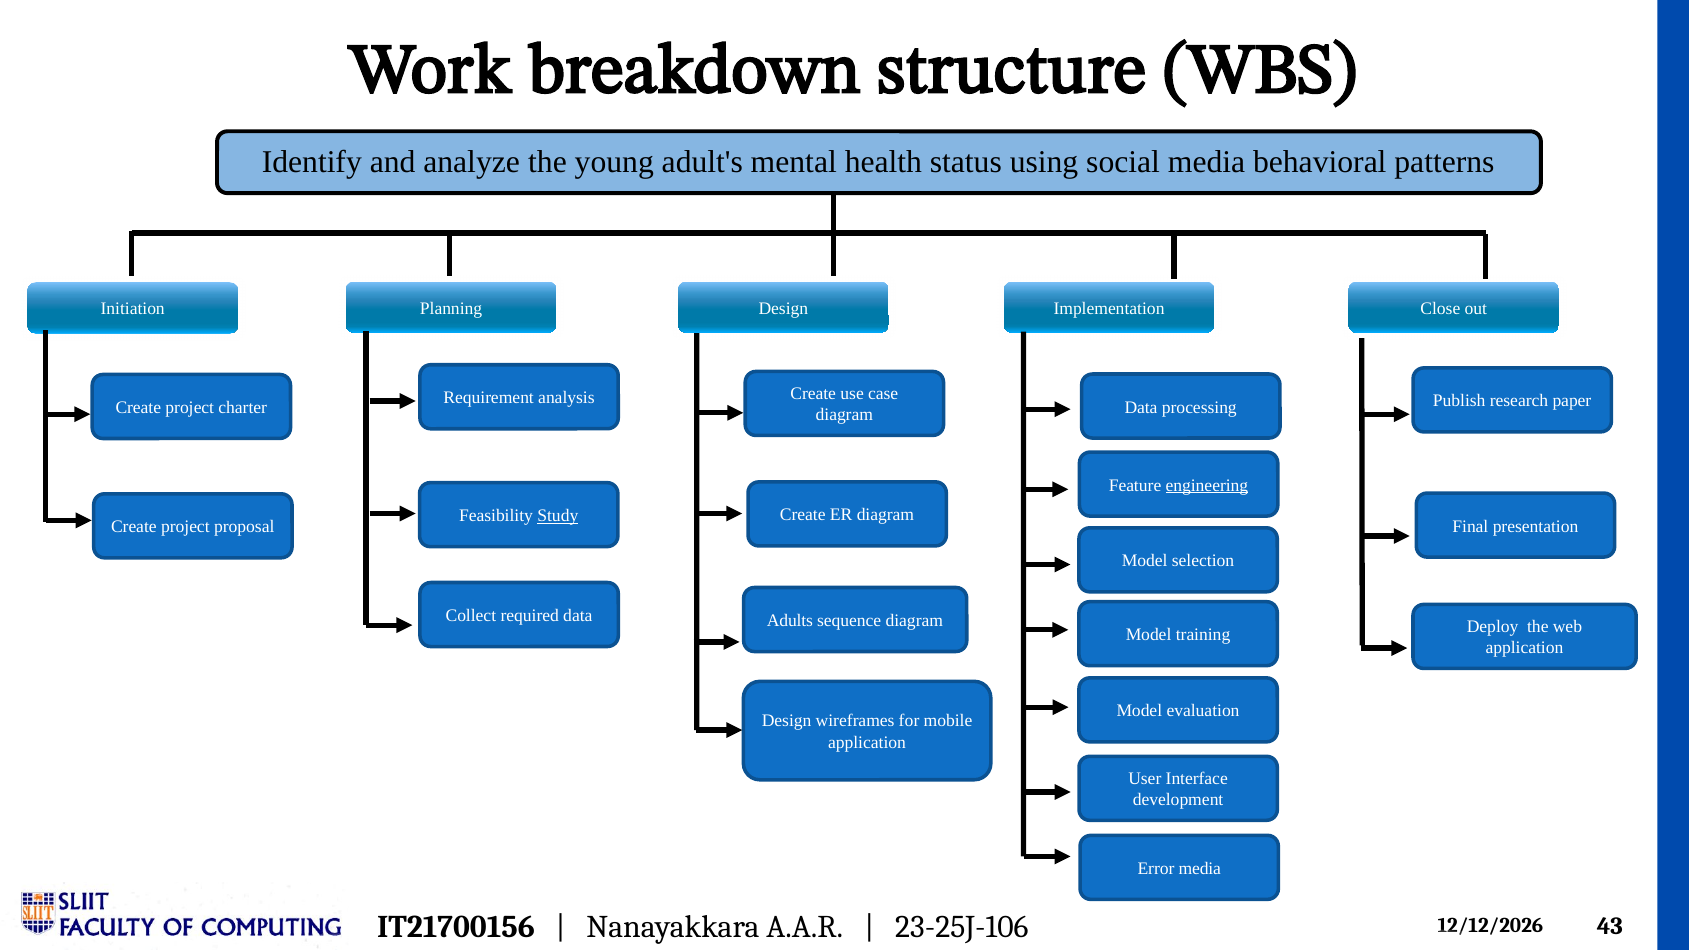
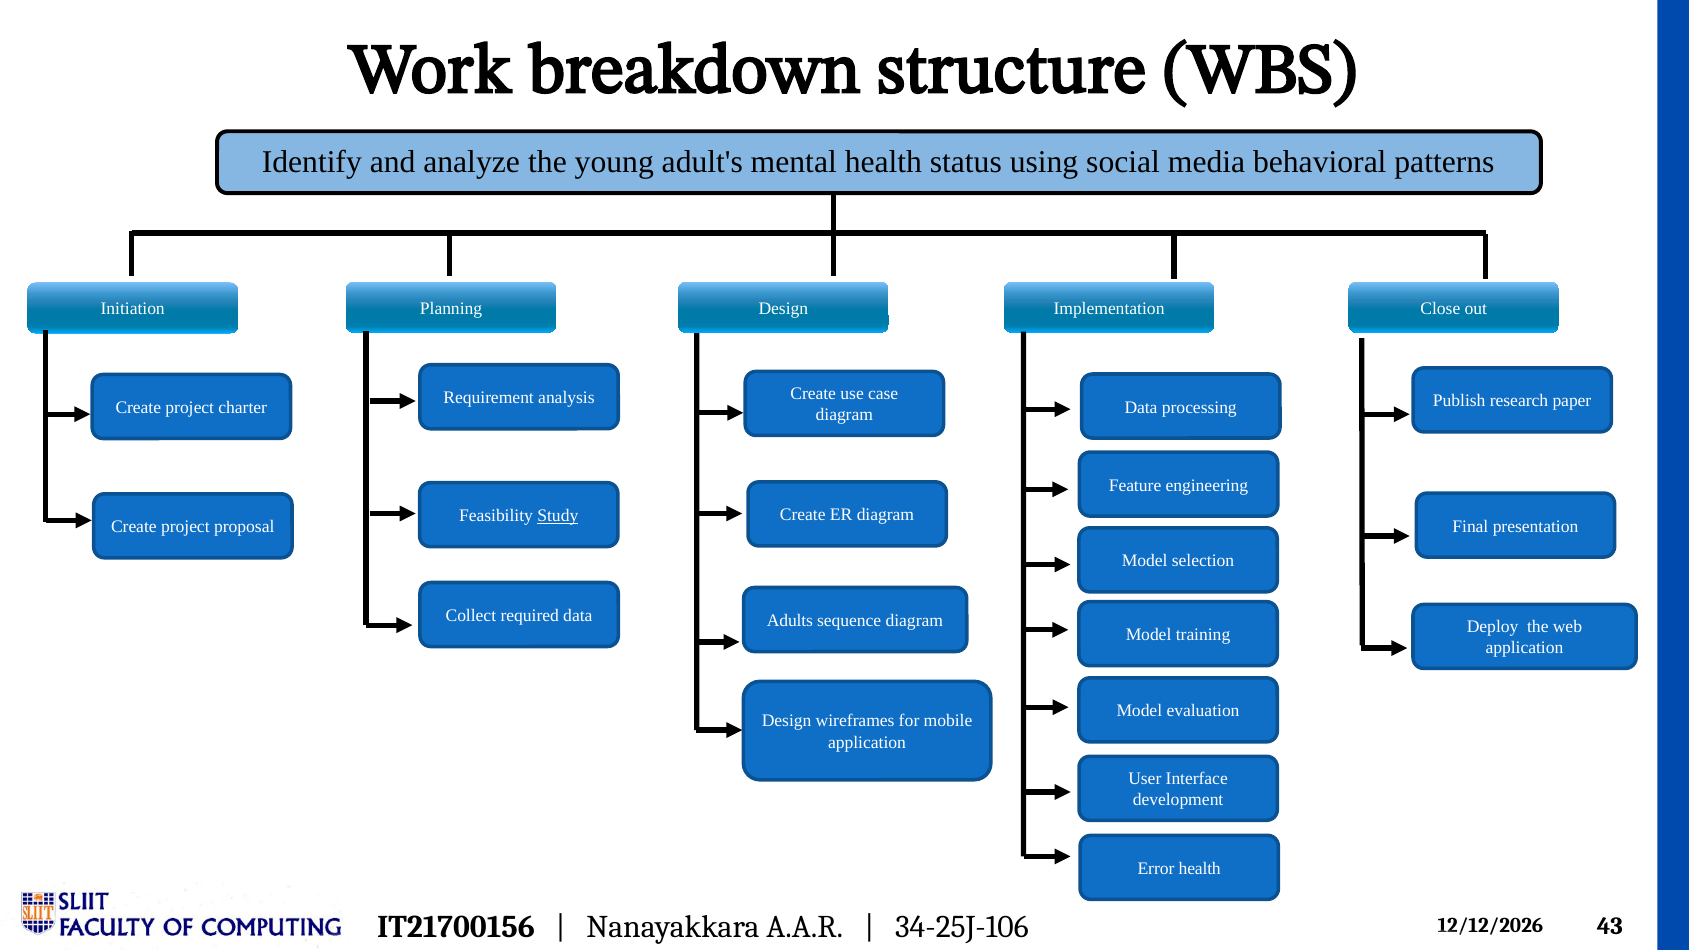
engineering underline: present -> none
Error media: media -> health
23-25J-106: 23-25J-106 -> 34-25J-106
